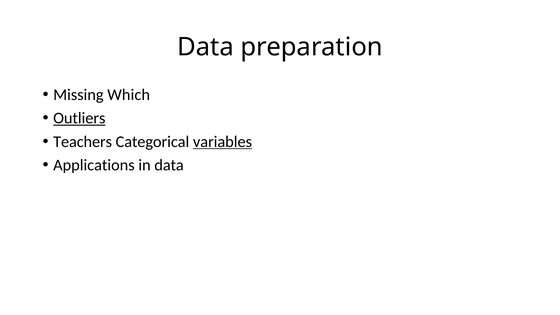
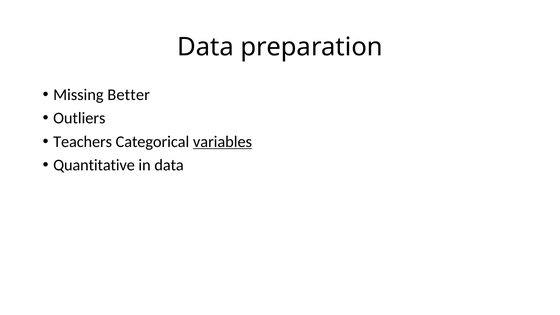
Which: Which -> Better
Outliers underline: present -> none
Applications: Applications -> Quantitative
